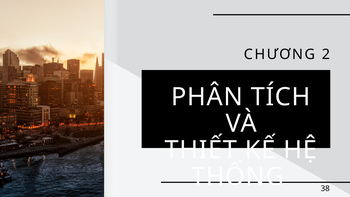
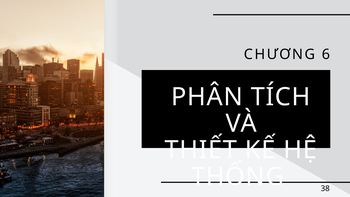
2: 2 -> 6
